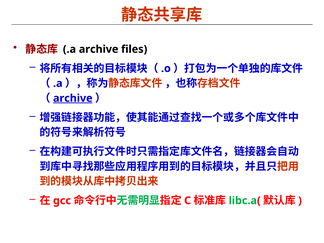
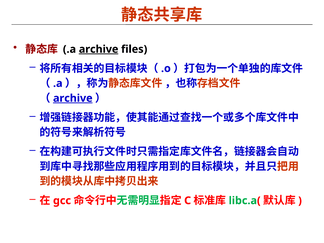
archive at (99, 49) underline: none -> present
